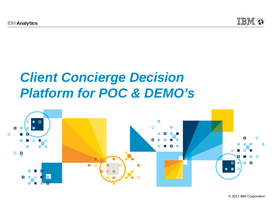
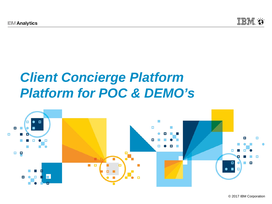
Concierge Decision: Decision -> Platform
